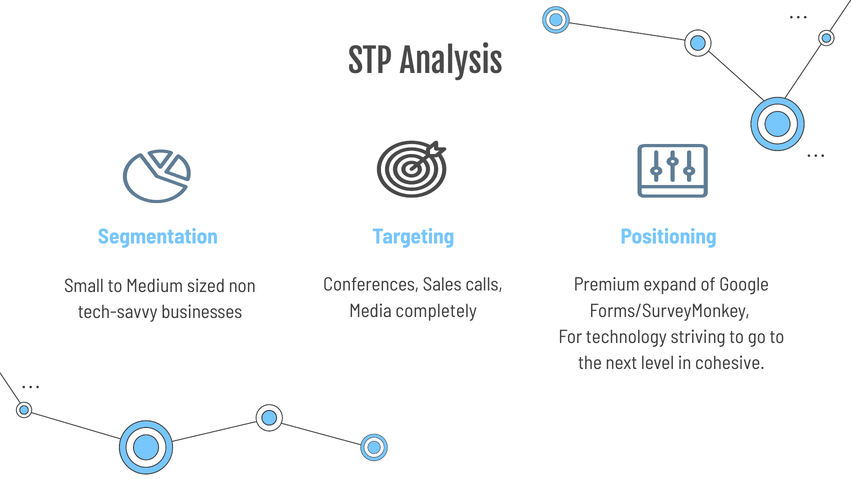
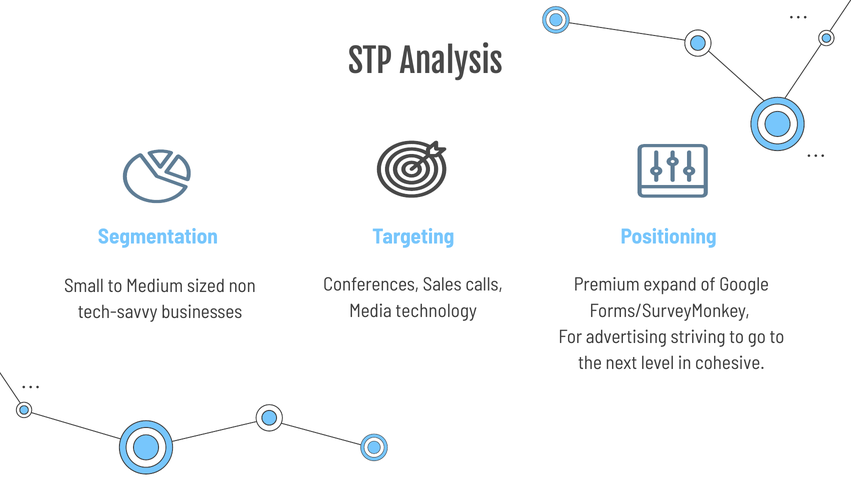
completely: completely -> technology
technology: technology -> advertising
